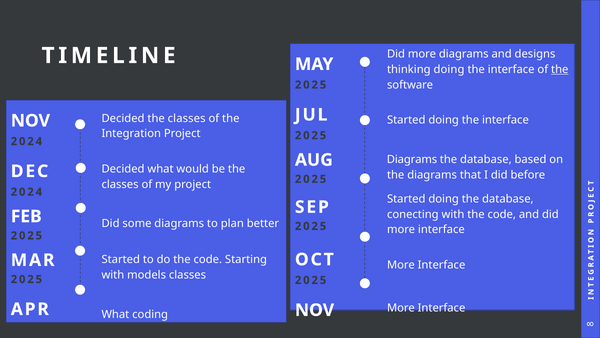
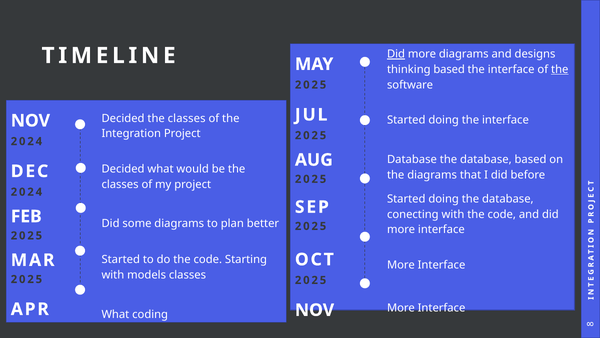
Did at (396, 54) underline: none -> present
thinking doing: doing -> based
Diagrams at (412, 159): Diagrams -> Database
